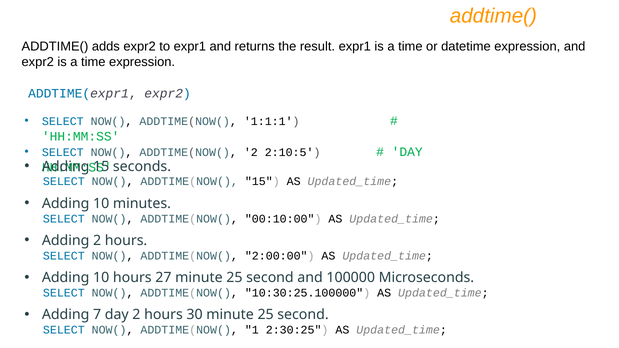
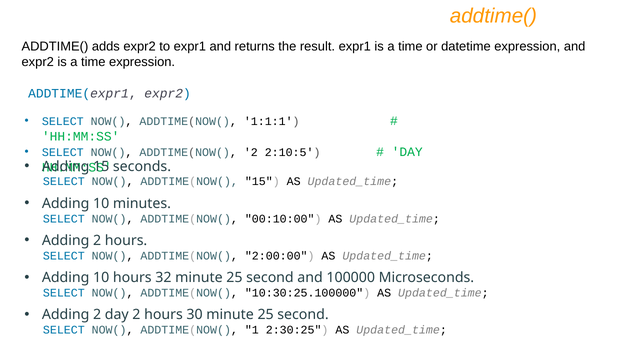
27: 27 -> 32
7 at (97, 315): 7 -> 2
